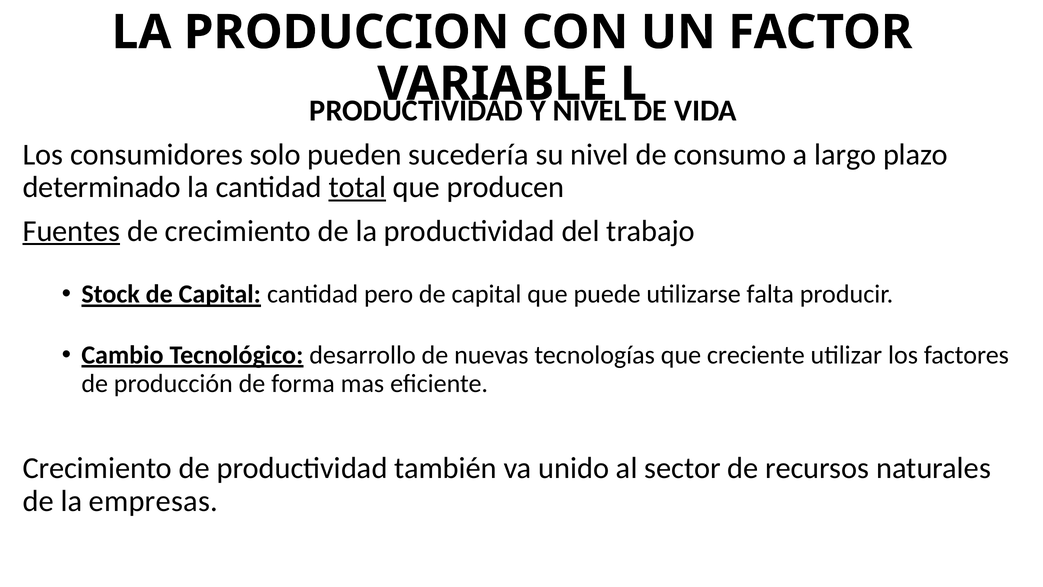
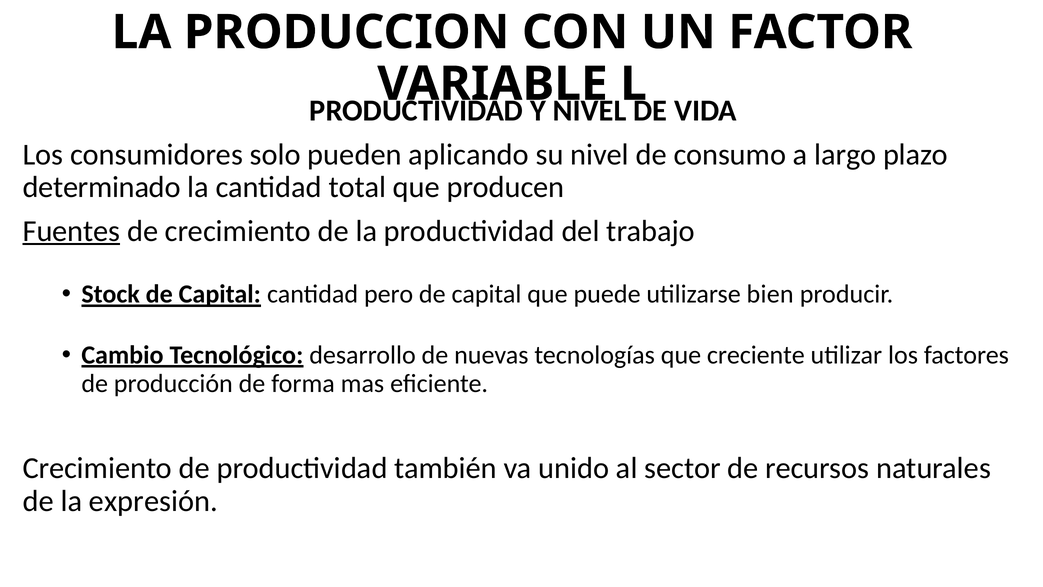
sucedería: sucedería -> aplicando
total underline: present -> none
falta: falta -> bien
empresas: empresas -> expresión
